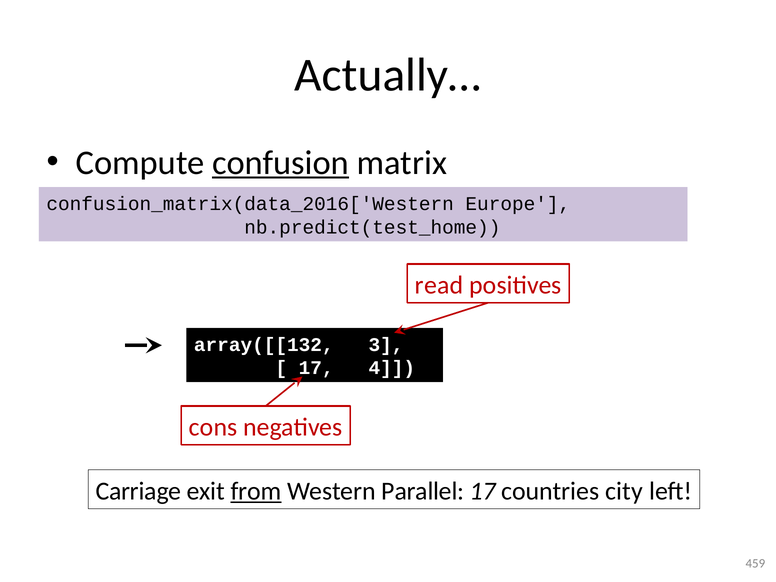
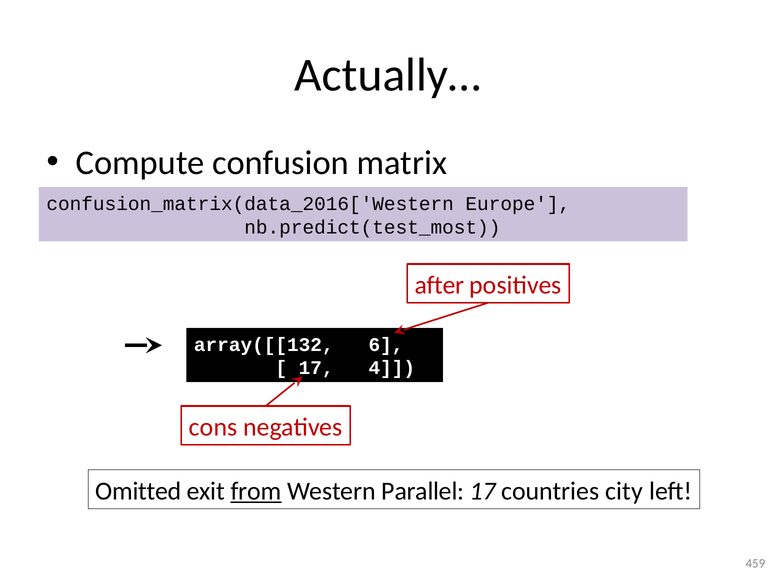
confusion underline: present -> none
nb.predict(test_home: nb.predict(test_home -> nb.predict(test_most
read: read -> after
3: 3 -> 6
Carriage: Carriage -> Omitted
